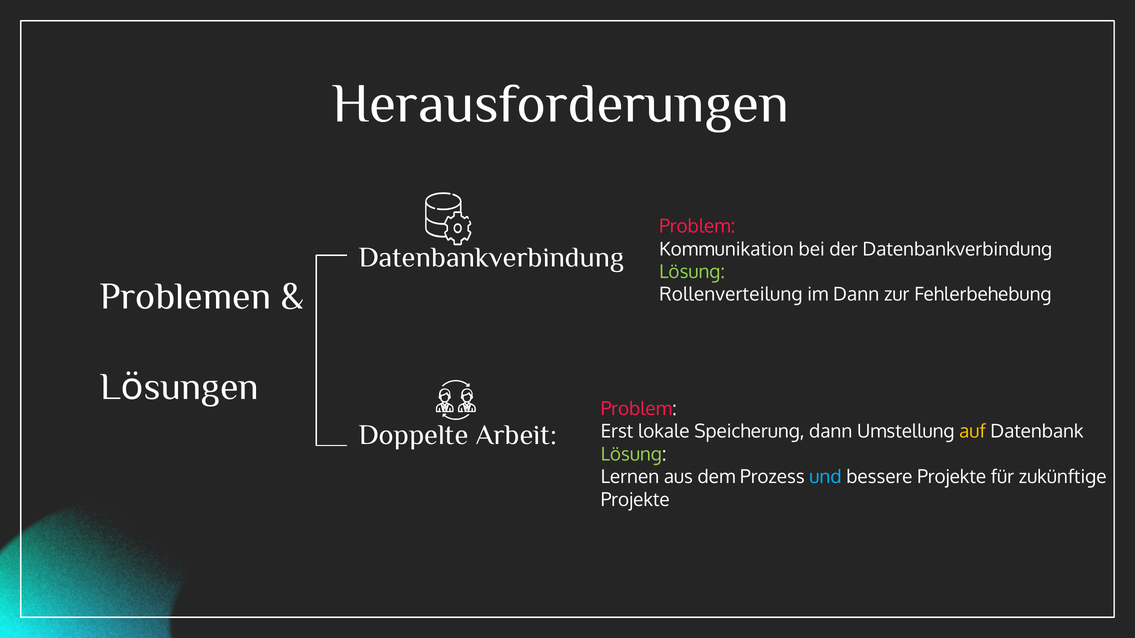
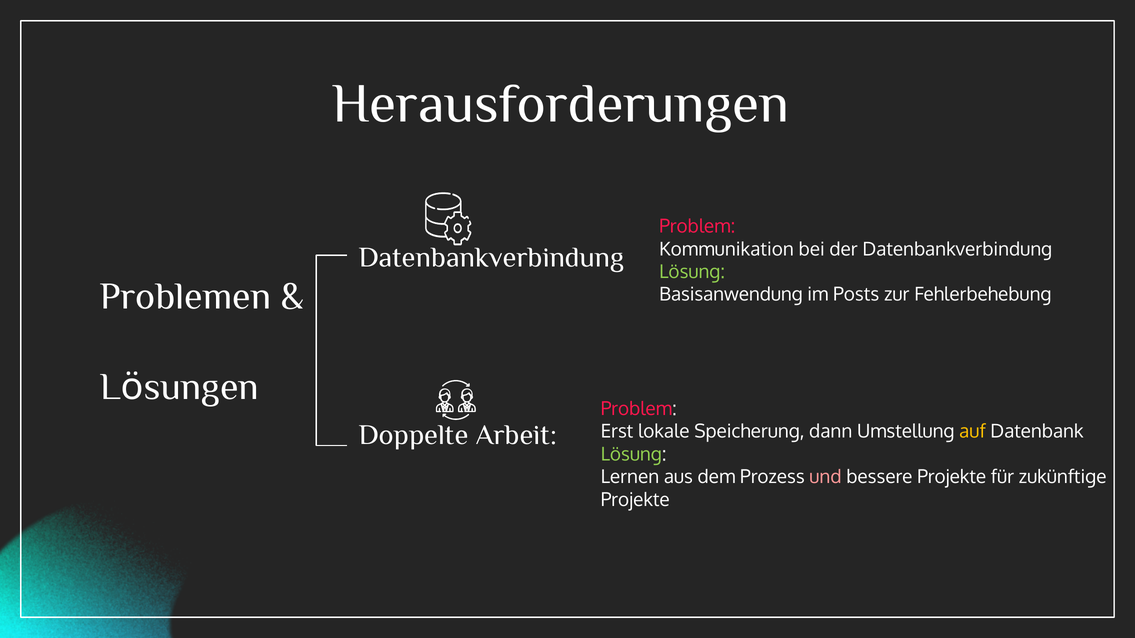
Rollenverteilung: Rollenverteilung -> Basisanwendung
im Dann: Dann -> Posts
und colour: light blue -> pink
